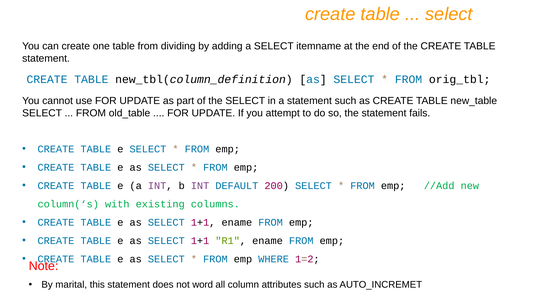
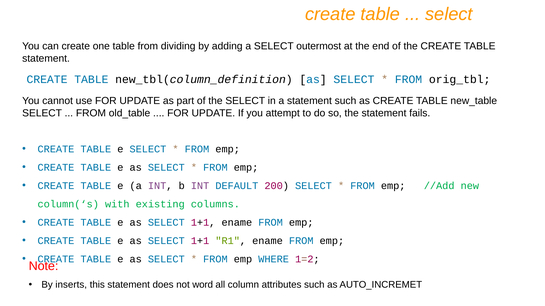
itemname: itemname -> outermost
marital: marital -> inserts
